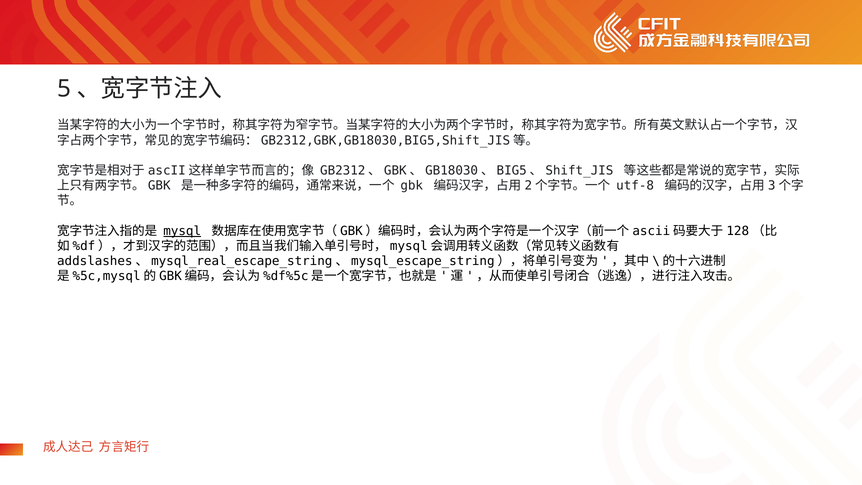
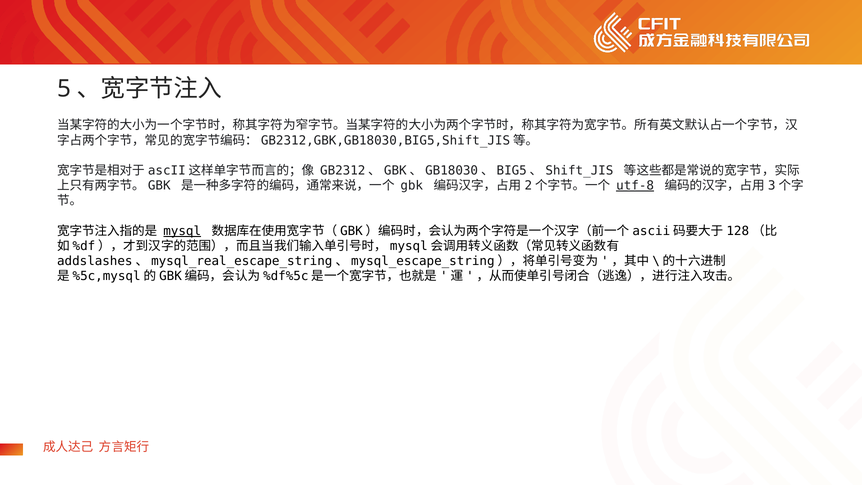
utf-8 underline: none -> present
